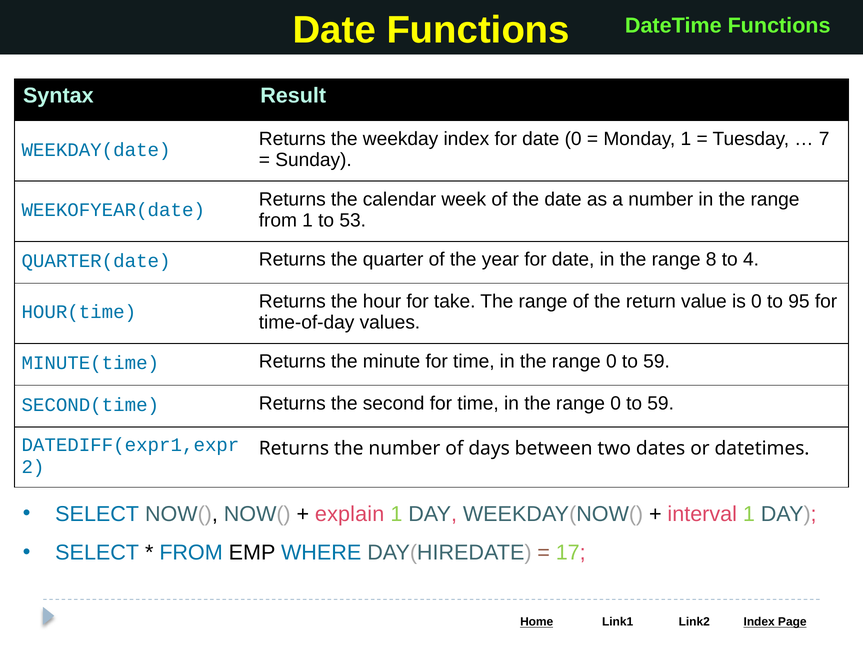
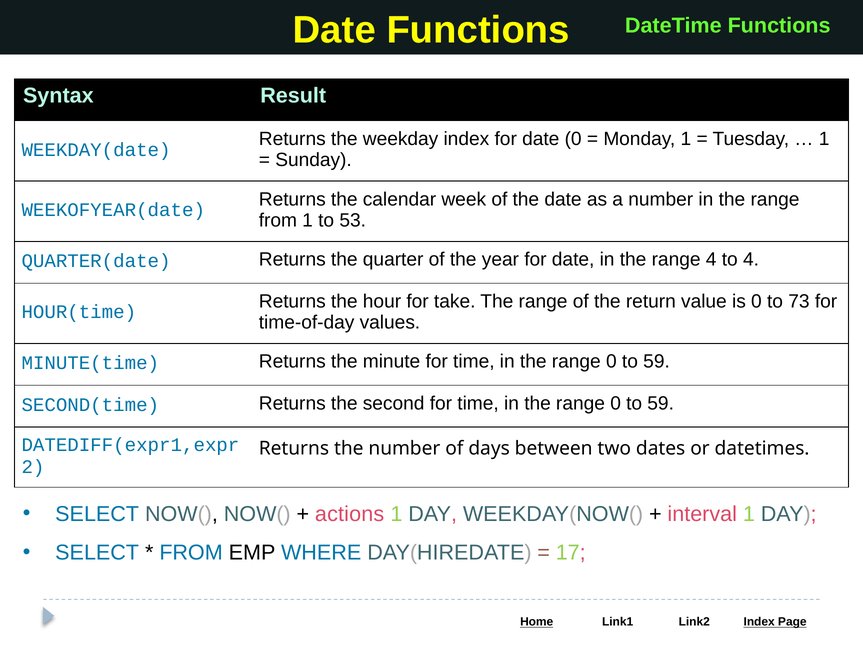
7 at (824, 139): 7 -> 1
range 8: 8 -> 4
95: 95 -> 73
explain: explain -> actions
